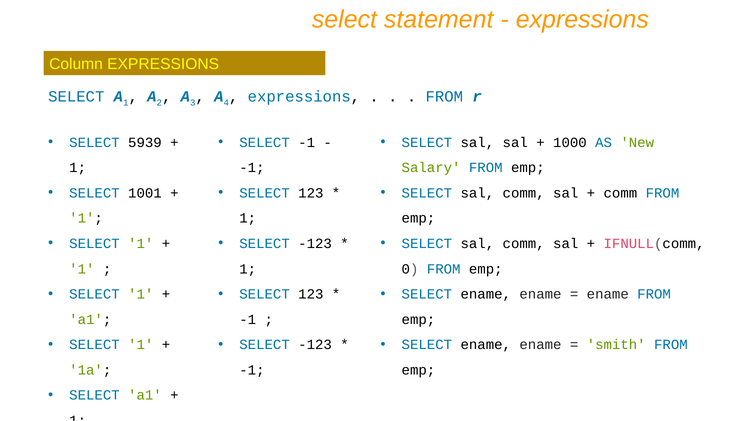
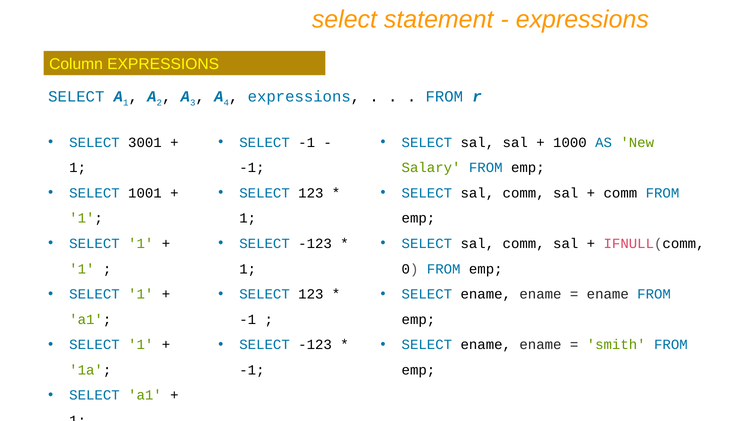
5939: 5939 -> 3001
